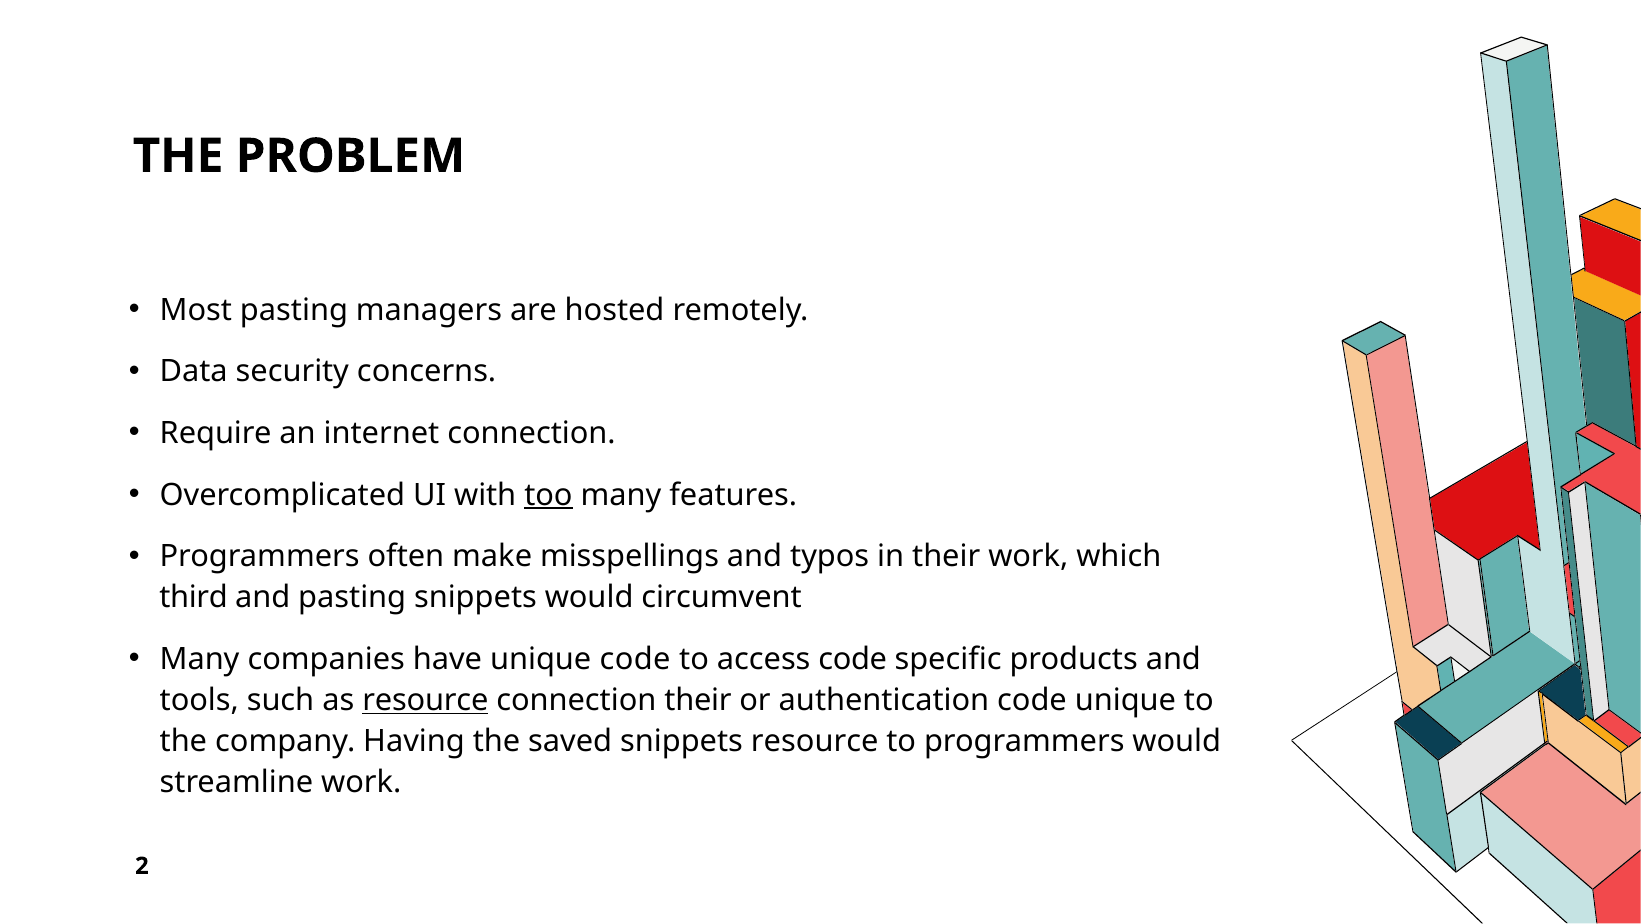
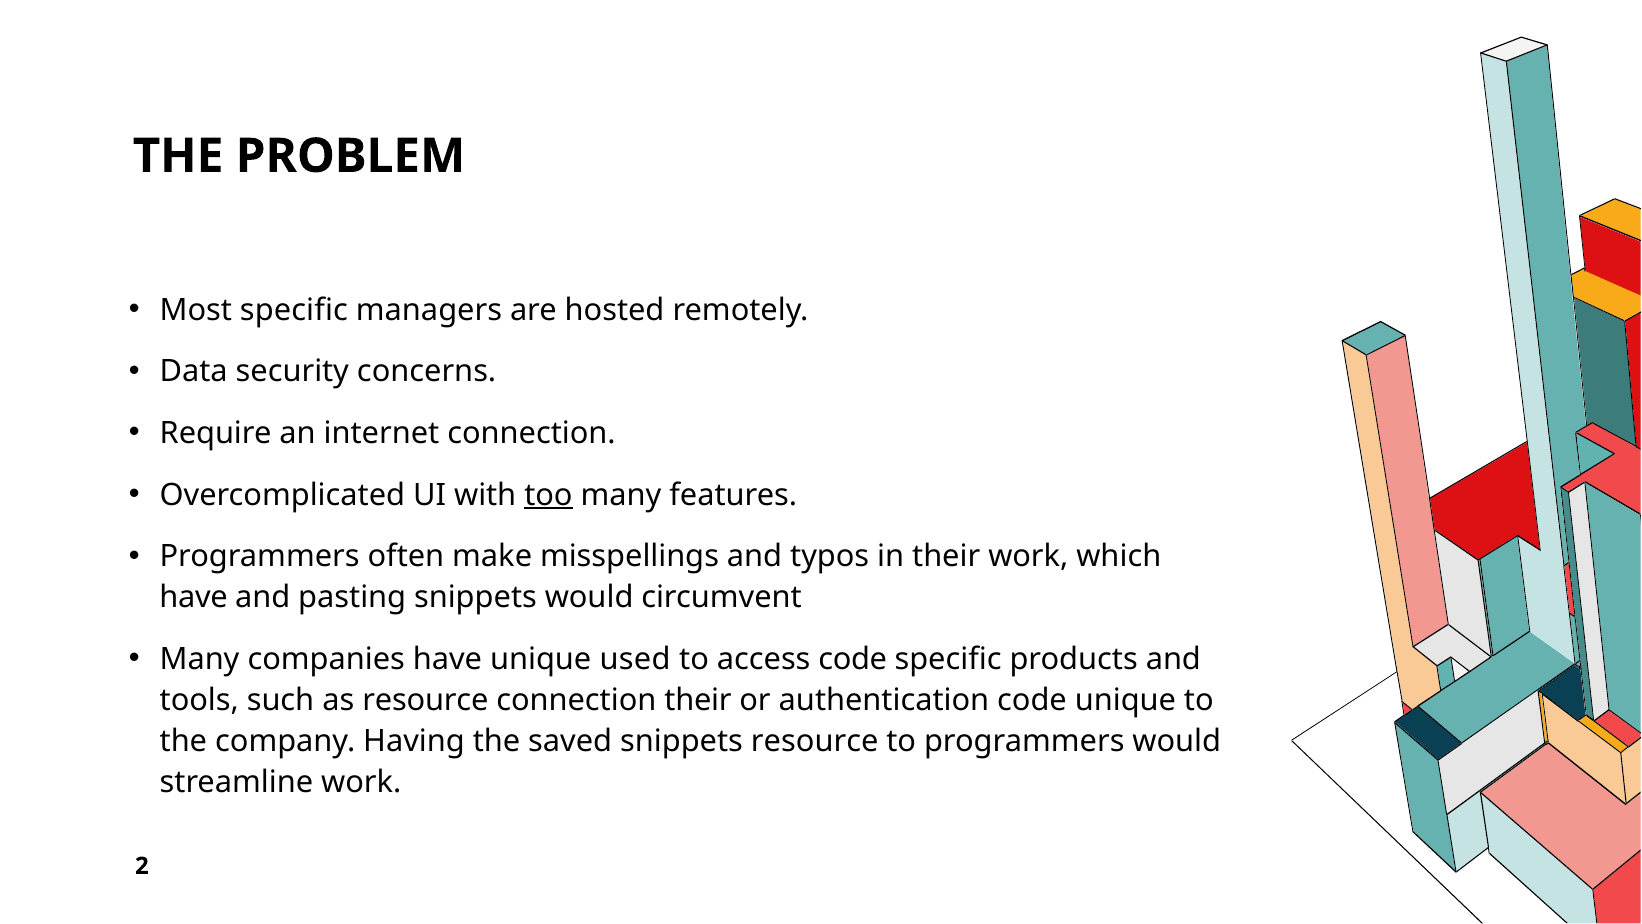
Most pasting: pasting -> specific
third at (194, 597): third -> have
unique code: code -> used
resource at (425, 700) underline: present -> none
